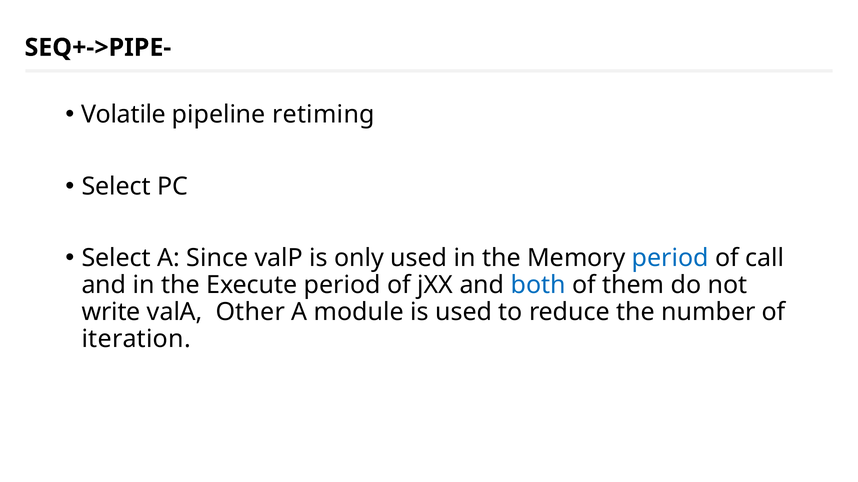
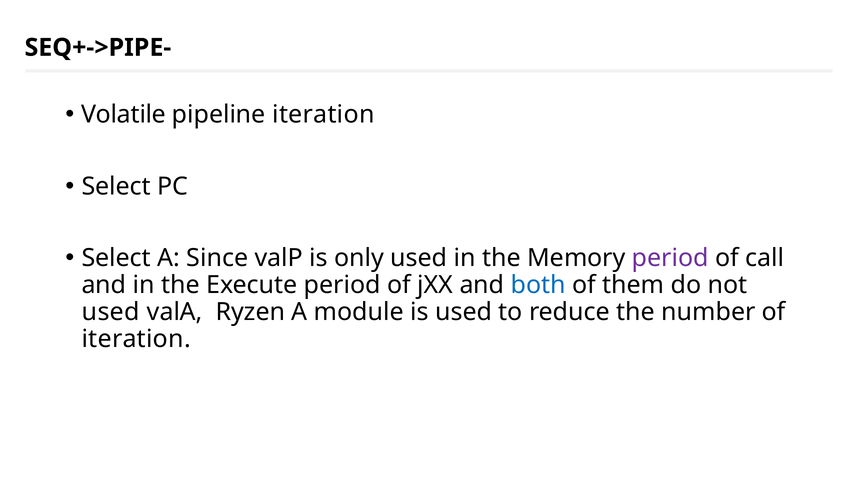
pipeline retiming: retiming -> iteration
period at (670, 258) colour: blue -> purple
write at (111, 313): write -> used
Other: Other -> Ryzen
